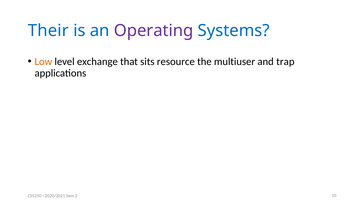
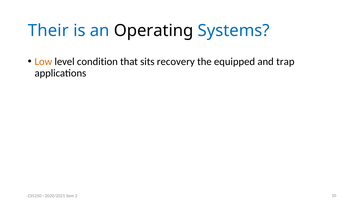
Operating colour: purple -> black
exchange: exchange -> condition
resource: resource -> recovery
multiuser: multiuser -> equipped
